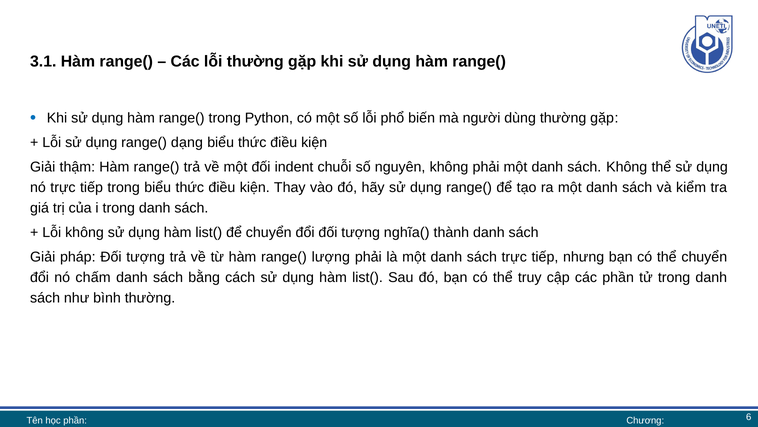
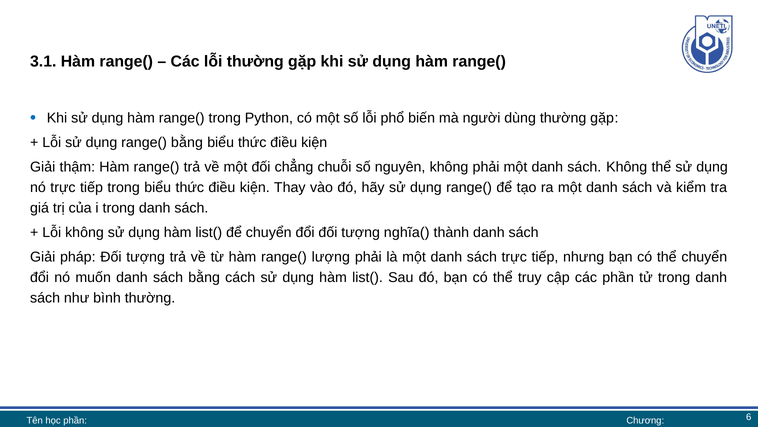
range( dạng: dạng -> bằng
indent: indent -> chẳng
chấm: chấm -> muốn
